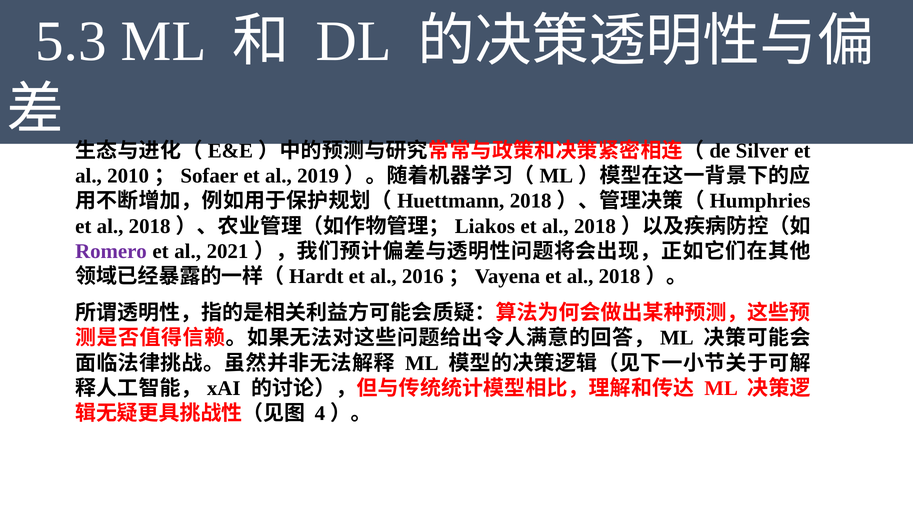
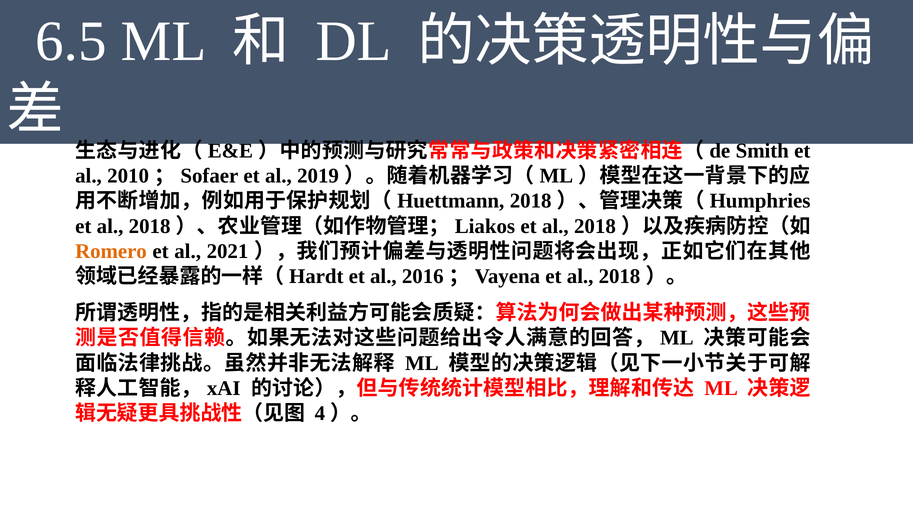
5.3: 5.3 -> 6.5
Silver: Silver -> Smith
Romero colour: purple -> orange
